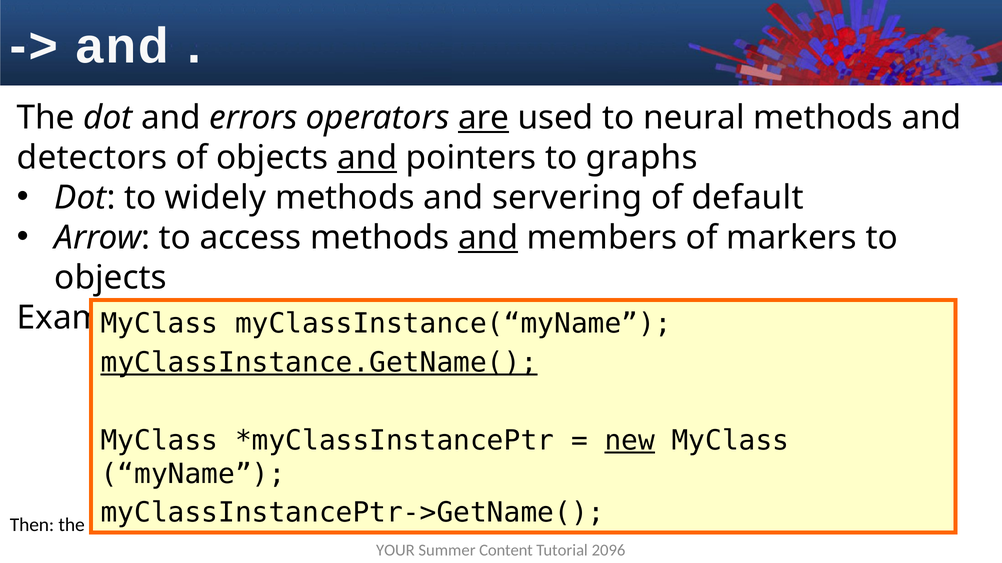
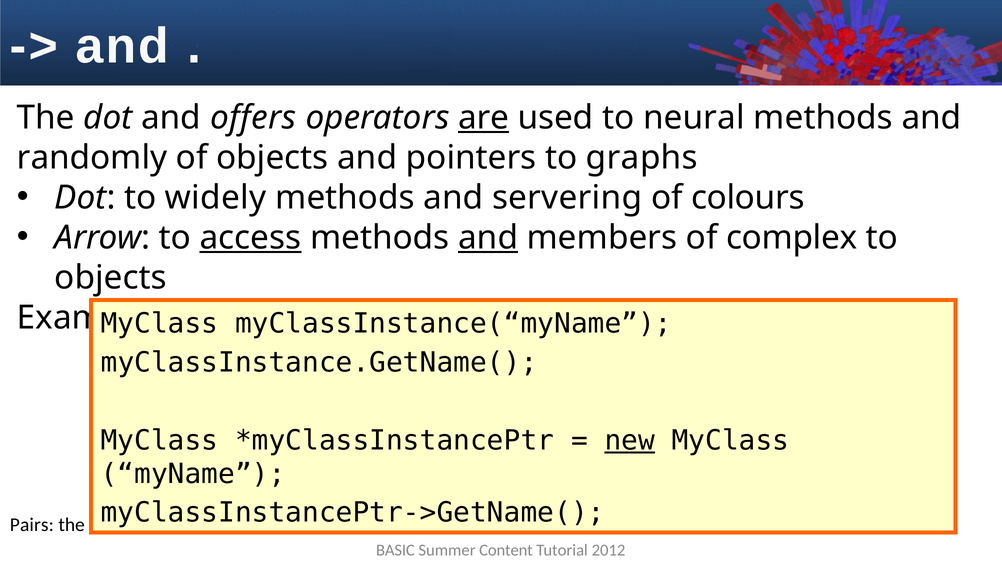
errors: errors -> offers
detectors: detectors -> randomly
and at (367, 158) underline: present -> none
default: default -> colours
access underline: none -> present
markers: markers -> complex
myClassInstance.GetName( underline: present -> none
Then: Then -> Pairs
YOUR: YOUR -> BASIC
2096: 2096 -> 2012
